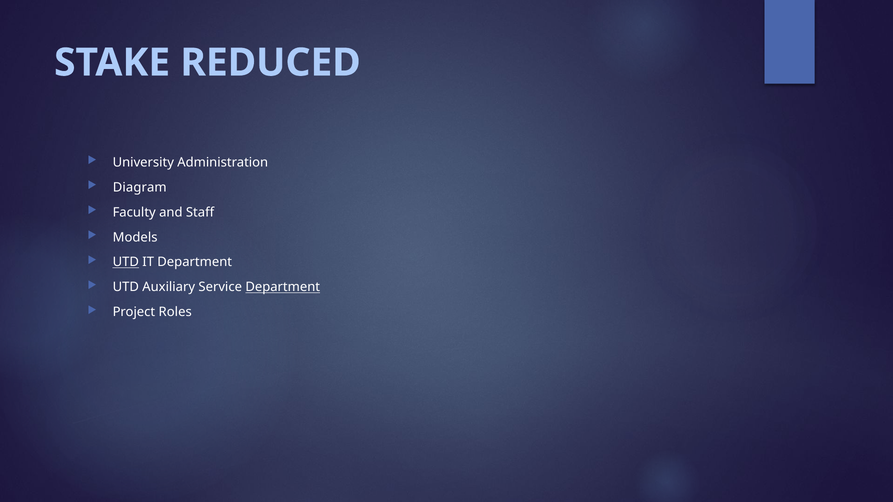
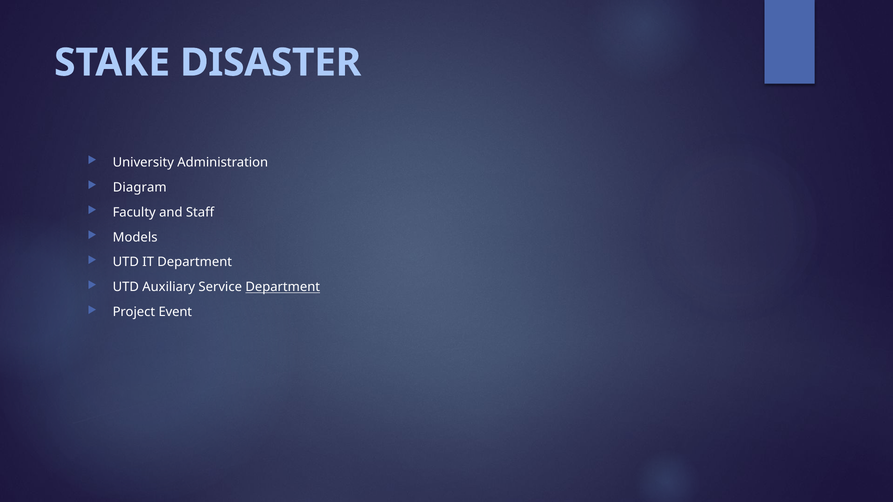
REDUCED: REDUCED -> DISASTER
UTD at (126, 262) underline: present -> none
Roles: Roles -> Event
